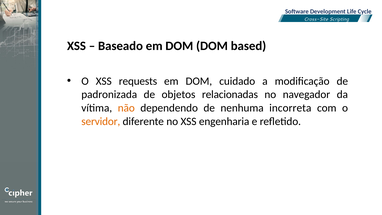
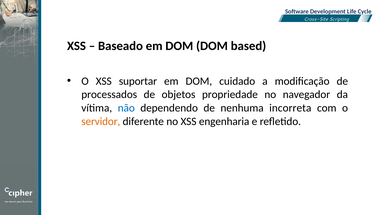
requests: requests -> suportar
padronizada: padronizada -> processados
relacionadas: relacionadas -> propriedade
não colour: orange -> blue
